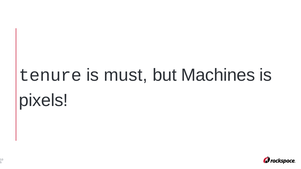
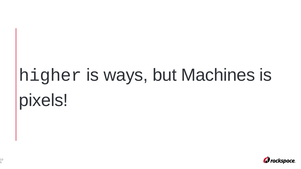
tenure: tenure -> higher
must: must -> ways
